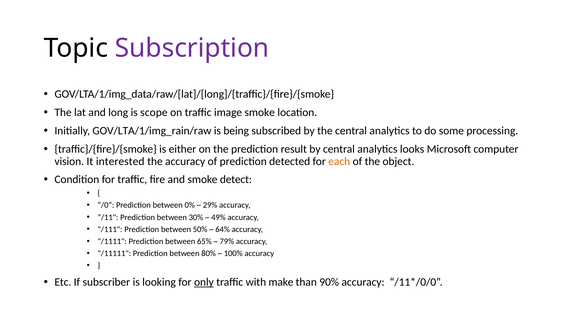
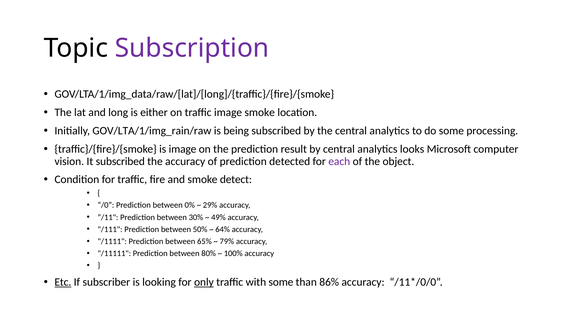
scope: scope -> either
is either: either -> image
It interested: interested -> subscribed
each colour: orange -> purple
Etc underline: none -> present
with make: make -> some
90%: 90% -> 86%
